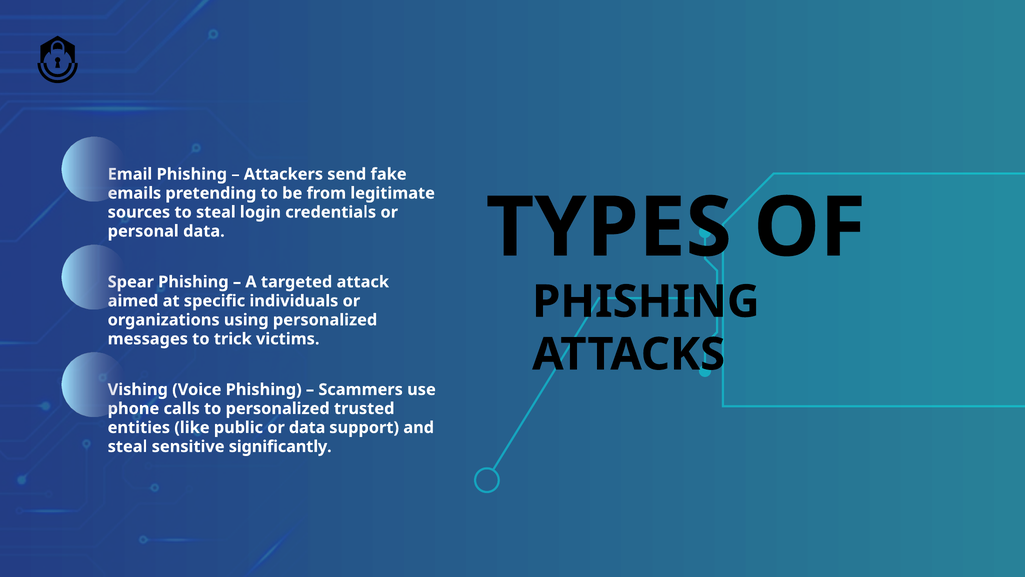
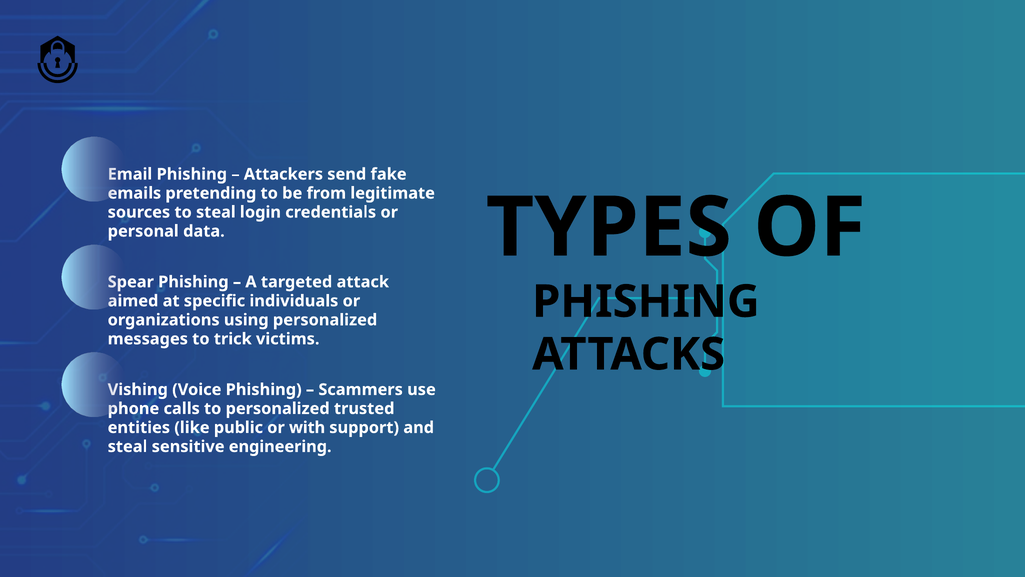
or data: data -> with
significantly: significantly -> engineering
